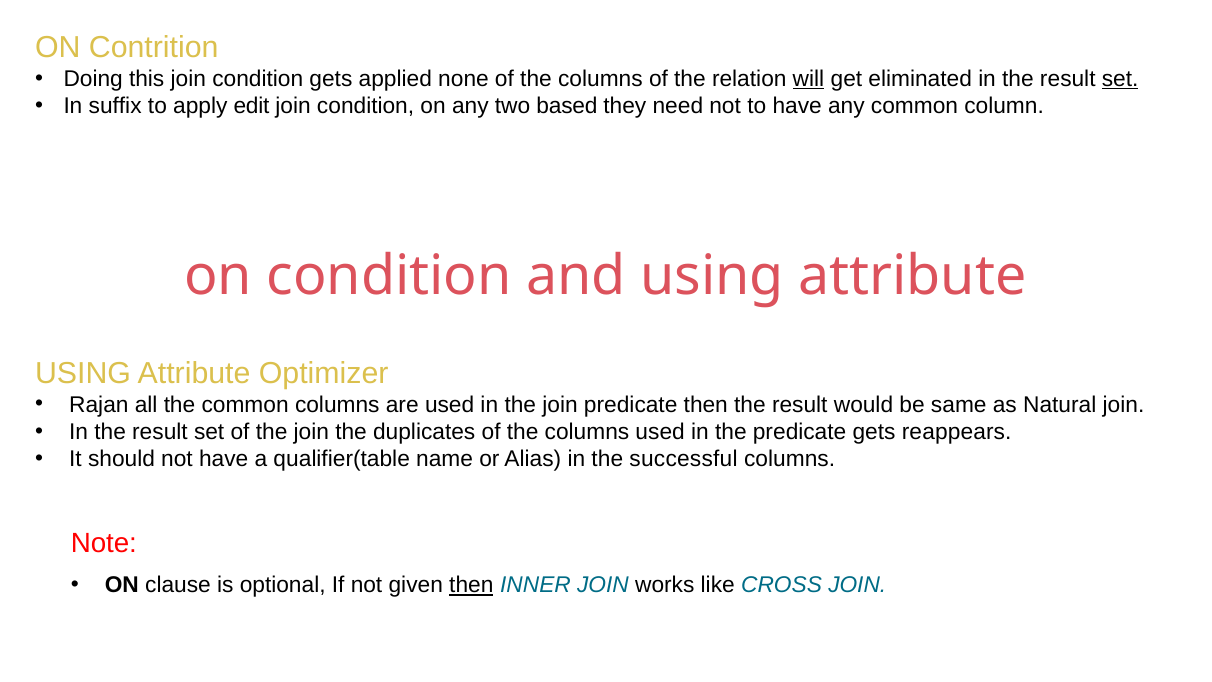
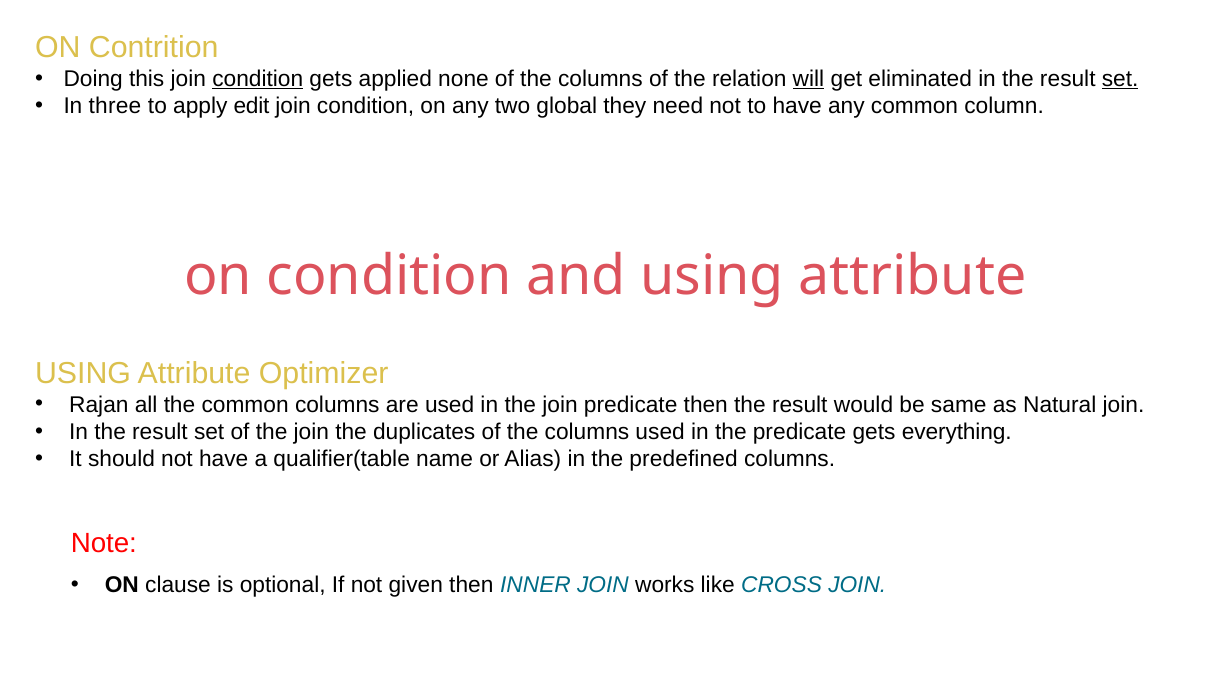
condition at (258, 79) underline: none -> present
suffix: suffix -> three
based: based -> global
reappears: reappears -> everything
successful: successful -> predefined
then at (471, 585) underline: present -> none
